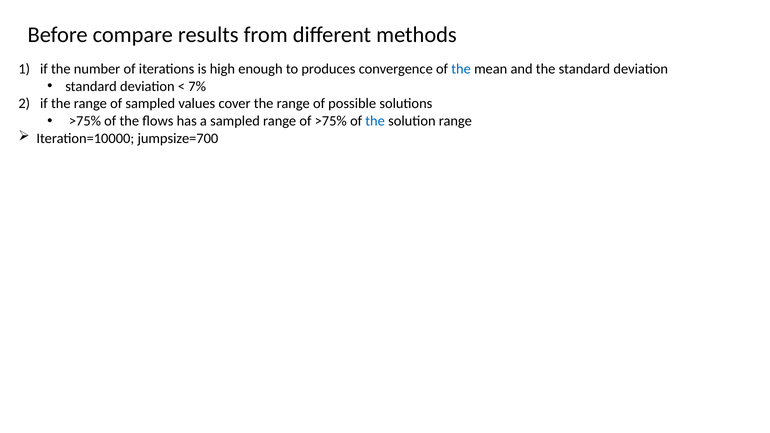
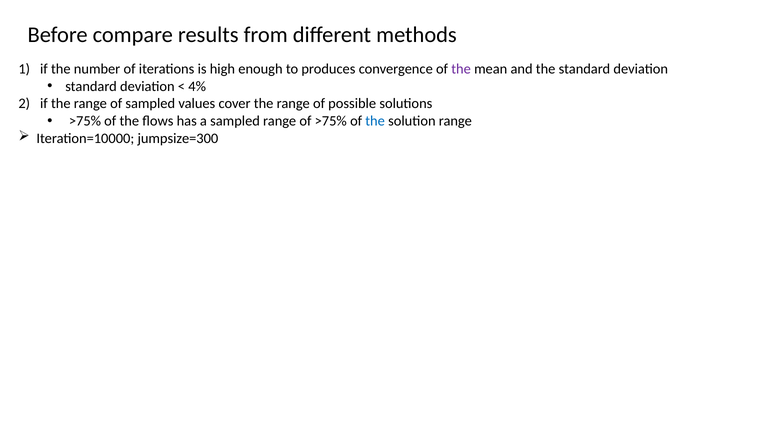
the at (461, 69) colour: blue -> purple
7%: 7% -> 4%
jumpsize=700: jumpsize=700 -> jumpsize=300
